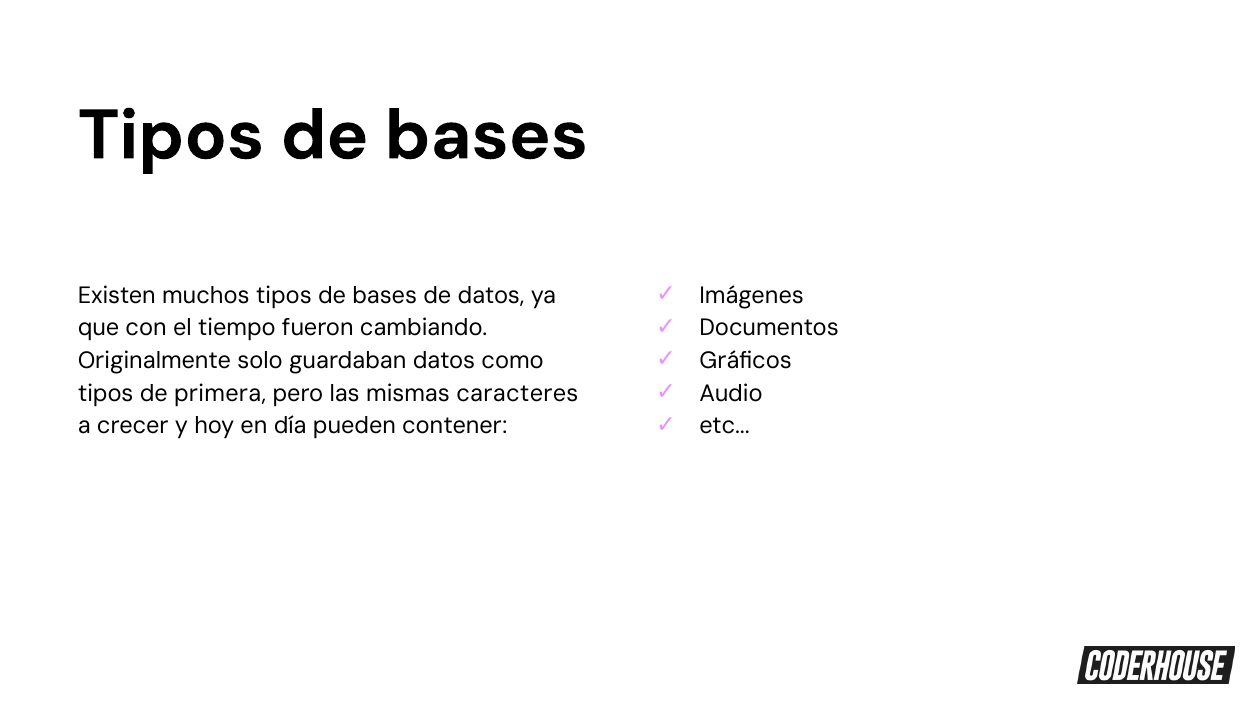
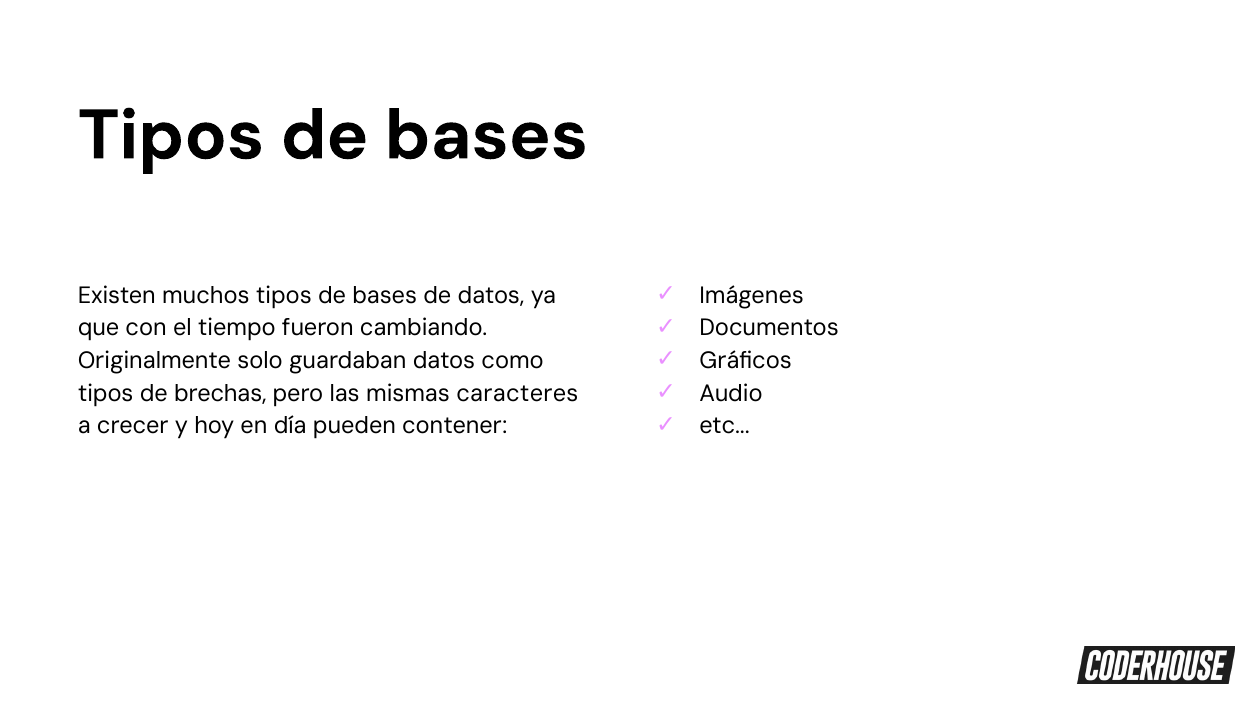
primera: primera -> brechas
